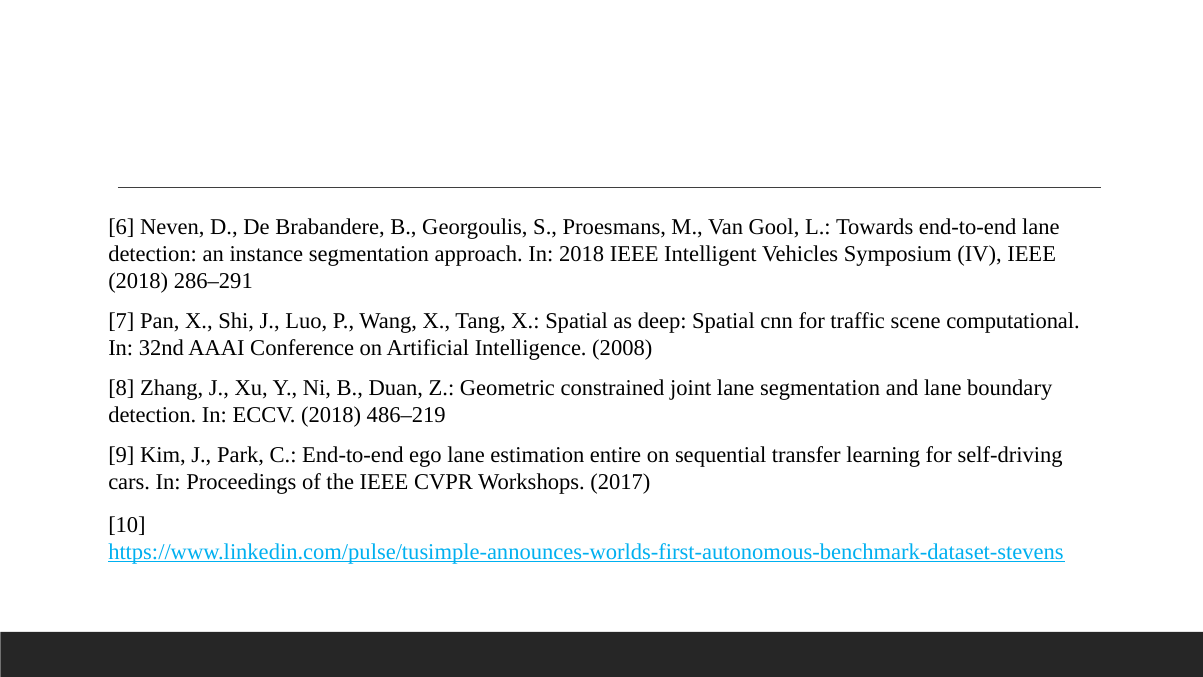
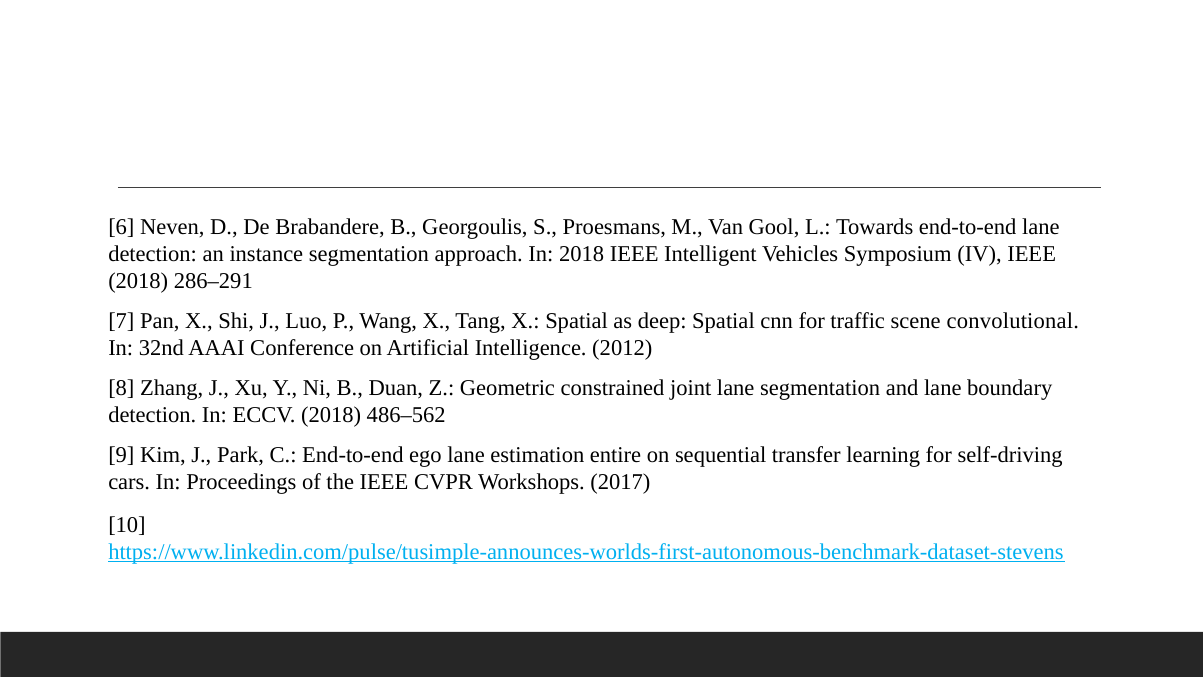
computational: computational -> convolutional
2008: 2008 -> 2012
486–219: 486–219 -> 486–562
